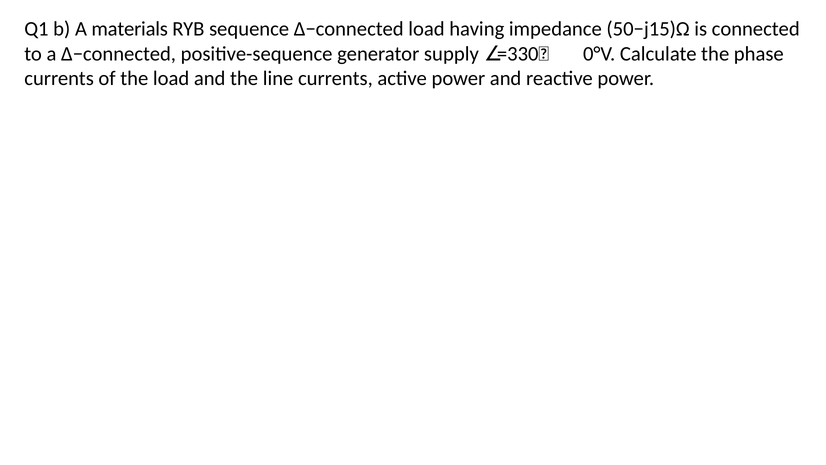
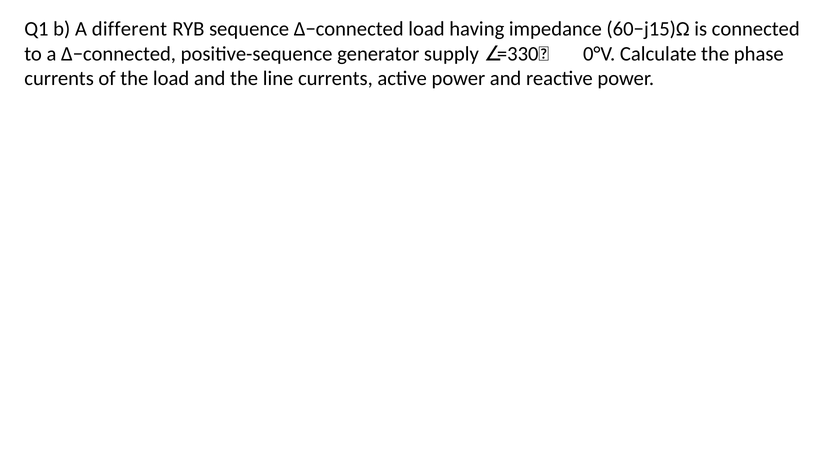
materials: materials -> different
50−j15)Ω: 50−j15)Ω -> 60−j15)Ω
